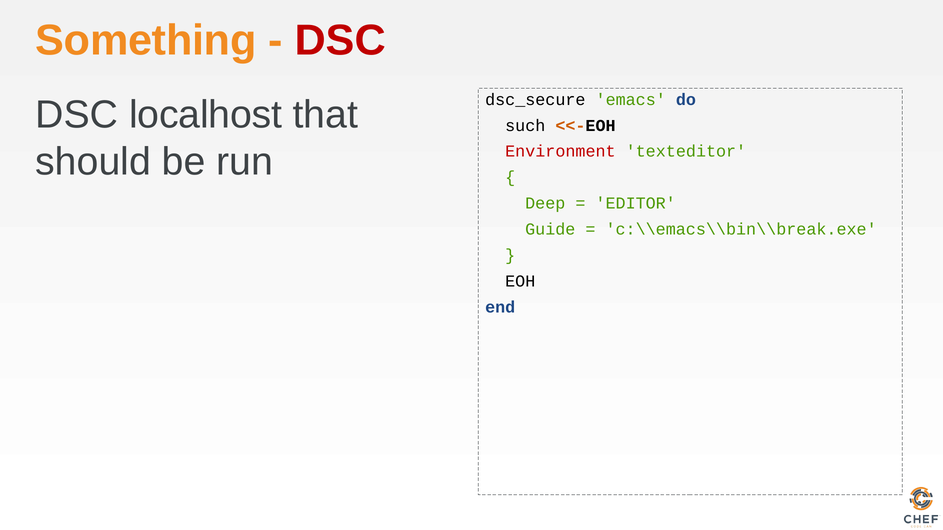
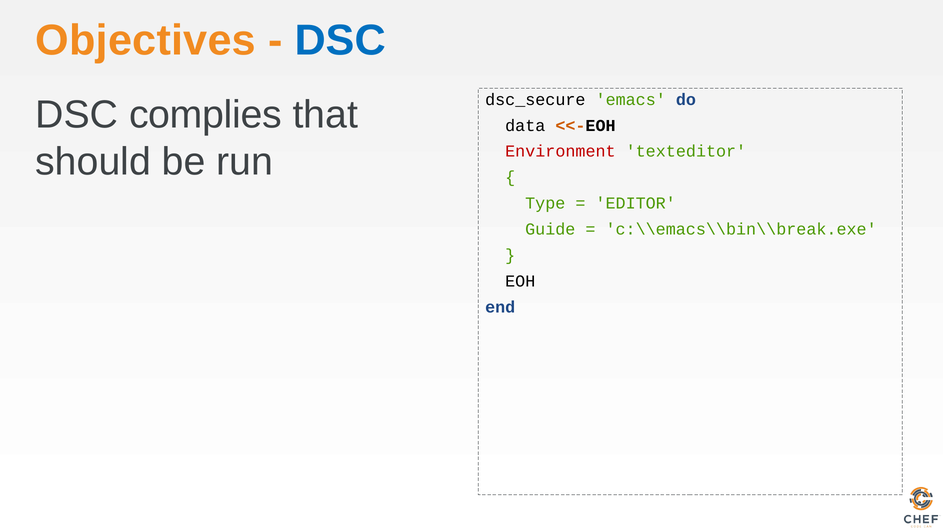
Something: Something -> Objectives
DSC at (340, 41) colour: red -> blue
localhost: localhost -> complies
such: such -> data
Deep: Deep -> Type
